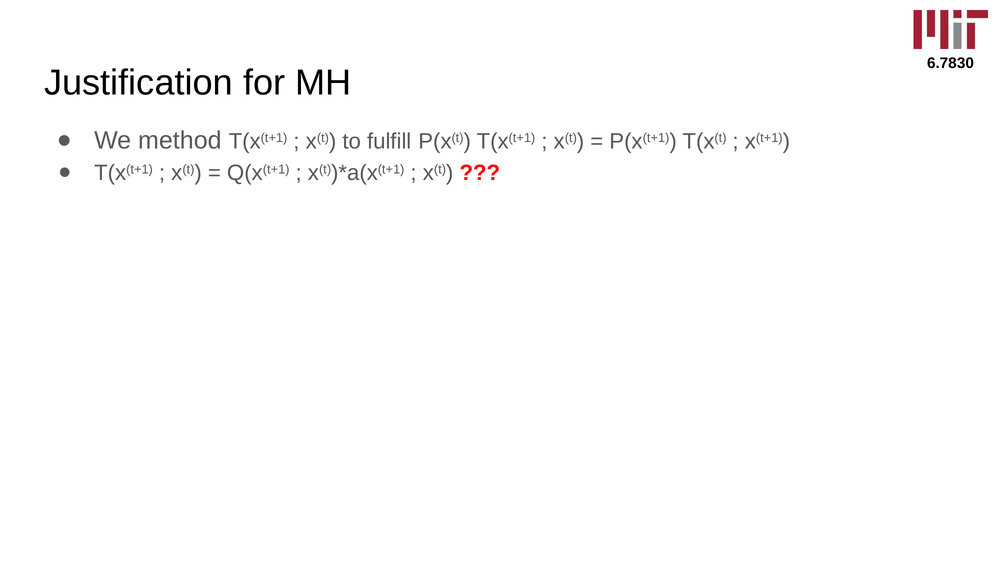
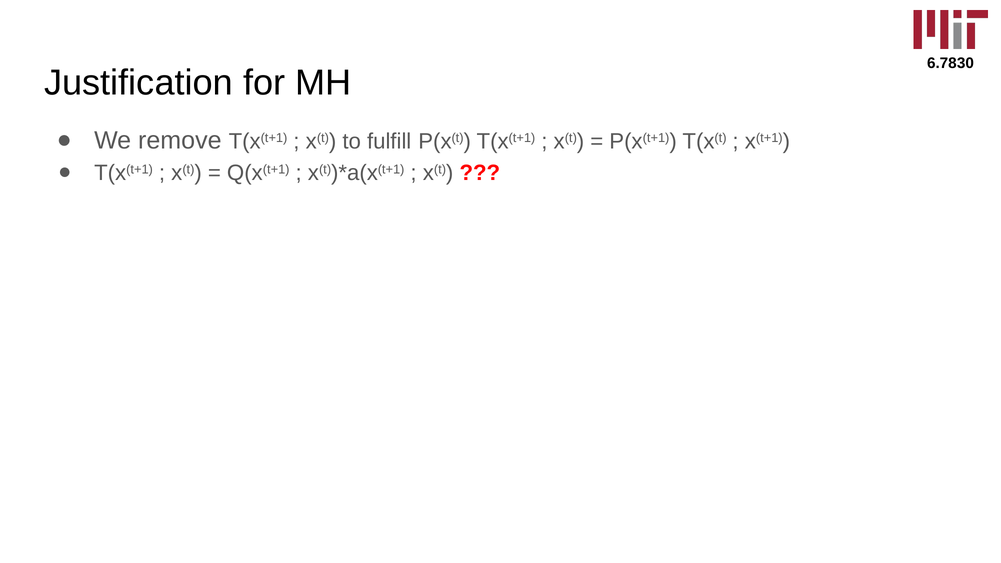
method: method -> remove
